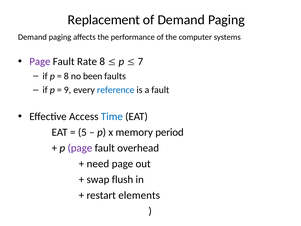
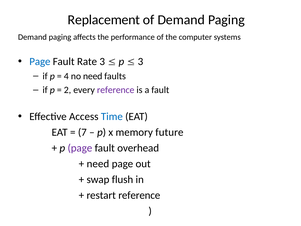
Page at (40, 61) colour: purple -> blue
Rate 8: 8 -> 3
7 at (140, 61): 7 -> 3
8 at (66, 76): 8 -> 4
no been: been -> need
9: 9 -> 2
reference at (116, 90) colour: blue -> purple
5: 5 -> 7
period: period -> future
restart elements: elements -> reference
